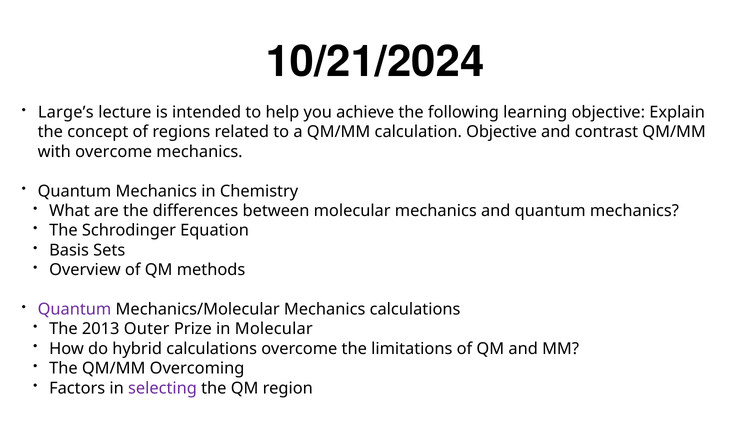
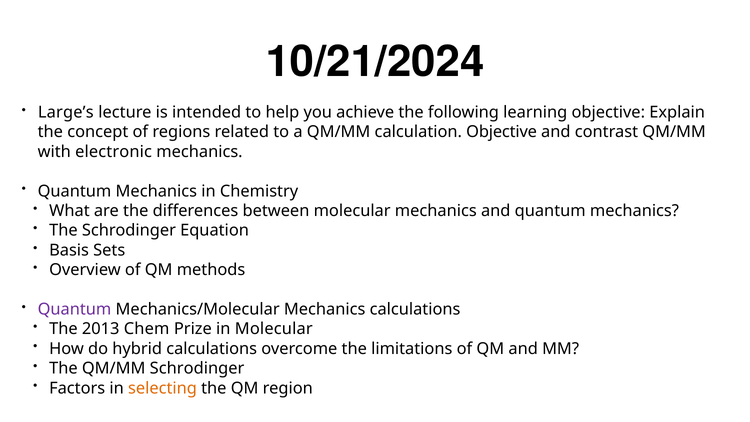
with overcome: overcome -> electronic
Outer: Outer -> Chem
QM/MM Overcoming: Overcoming -> Schrodinger
selecting colour: purple -> orange
